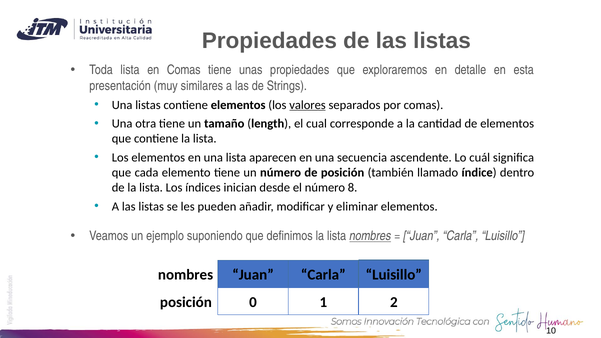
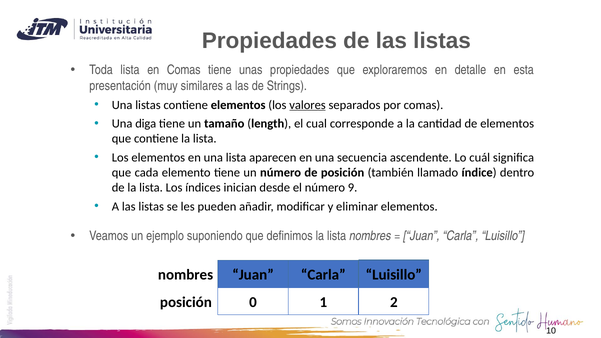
otra: otra -> diga
8: 8 -> 9
nombres at (370, 236) underline: present -> none
